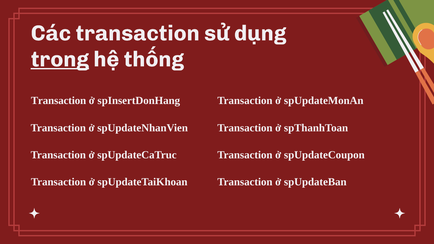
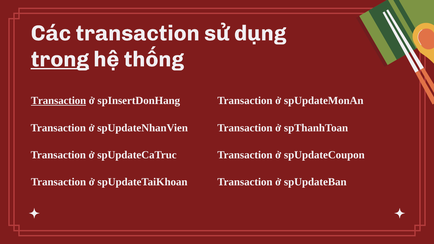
Transaction at (59, 101) underline: none -> present
